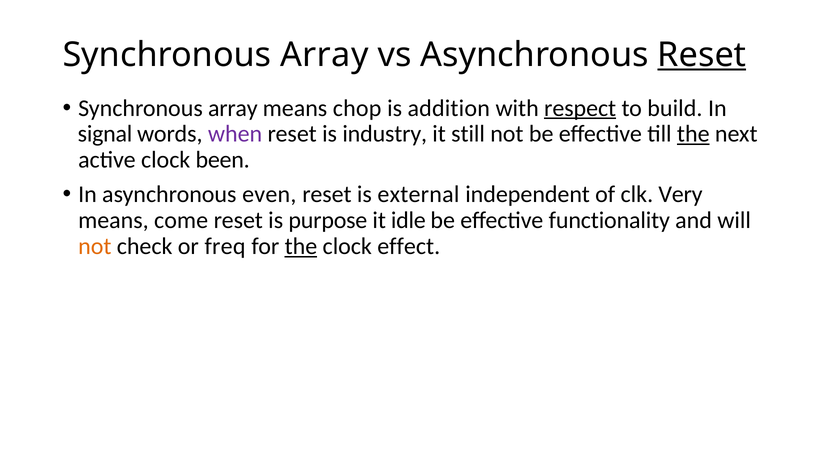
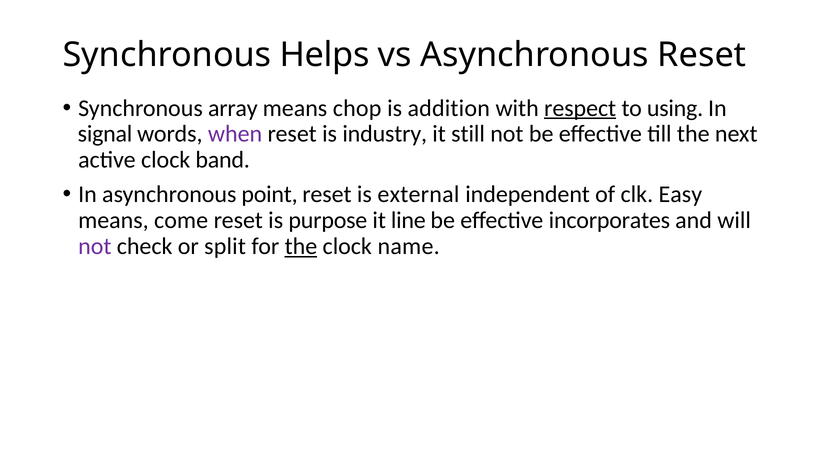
Array at (324, 55): Array -> Helps
Reset at (702, 55) underline: present -> none
build: build -> using
the at (693, 134) underline: present -> none
been: been -> band
even: even -> point
Very: Very -> Easy
idle: idle -> line
functionality: functionality -> incorporates
not at (95, 246) colour: orange -> purple
freq: freq -> split
effect: effect -> name
